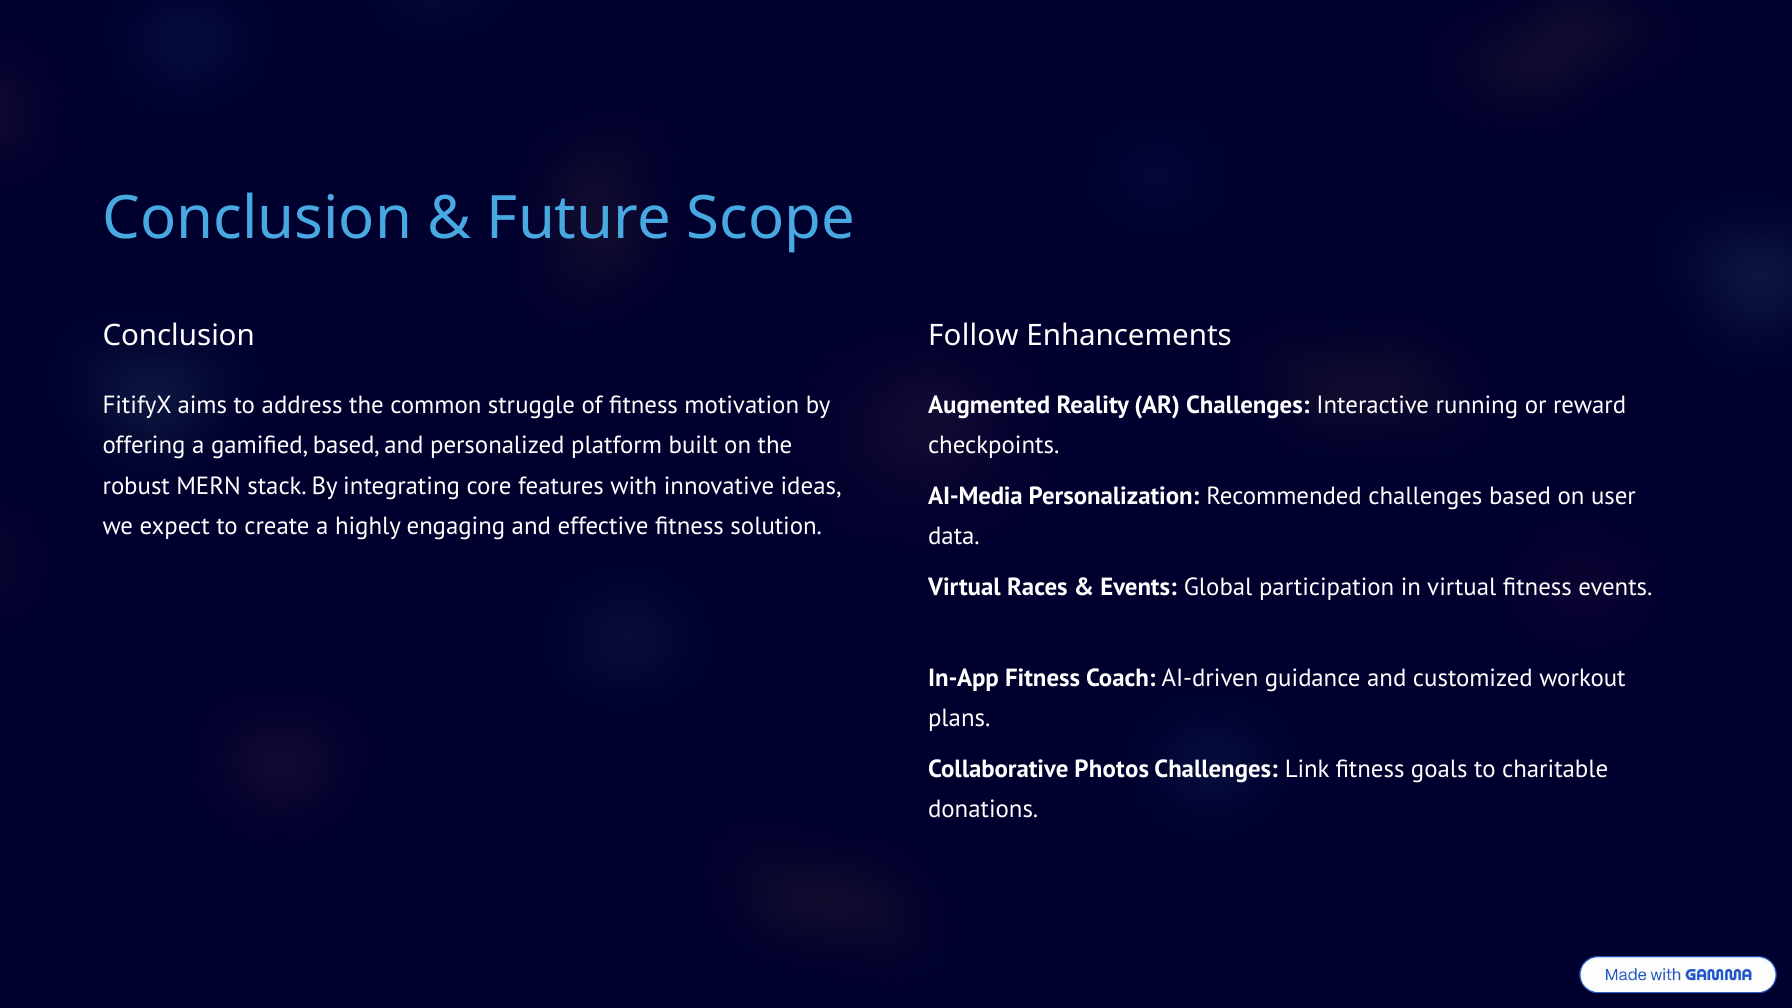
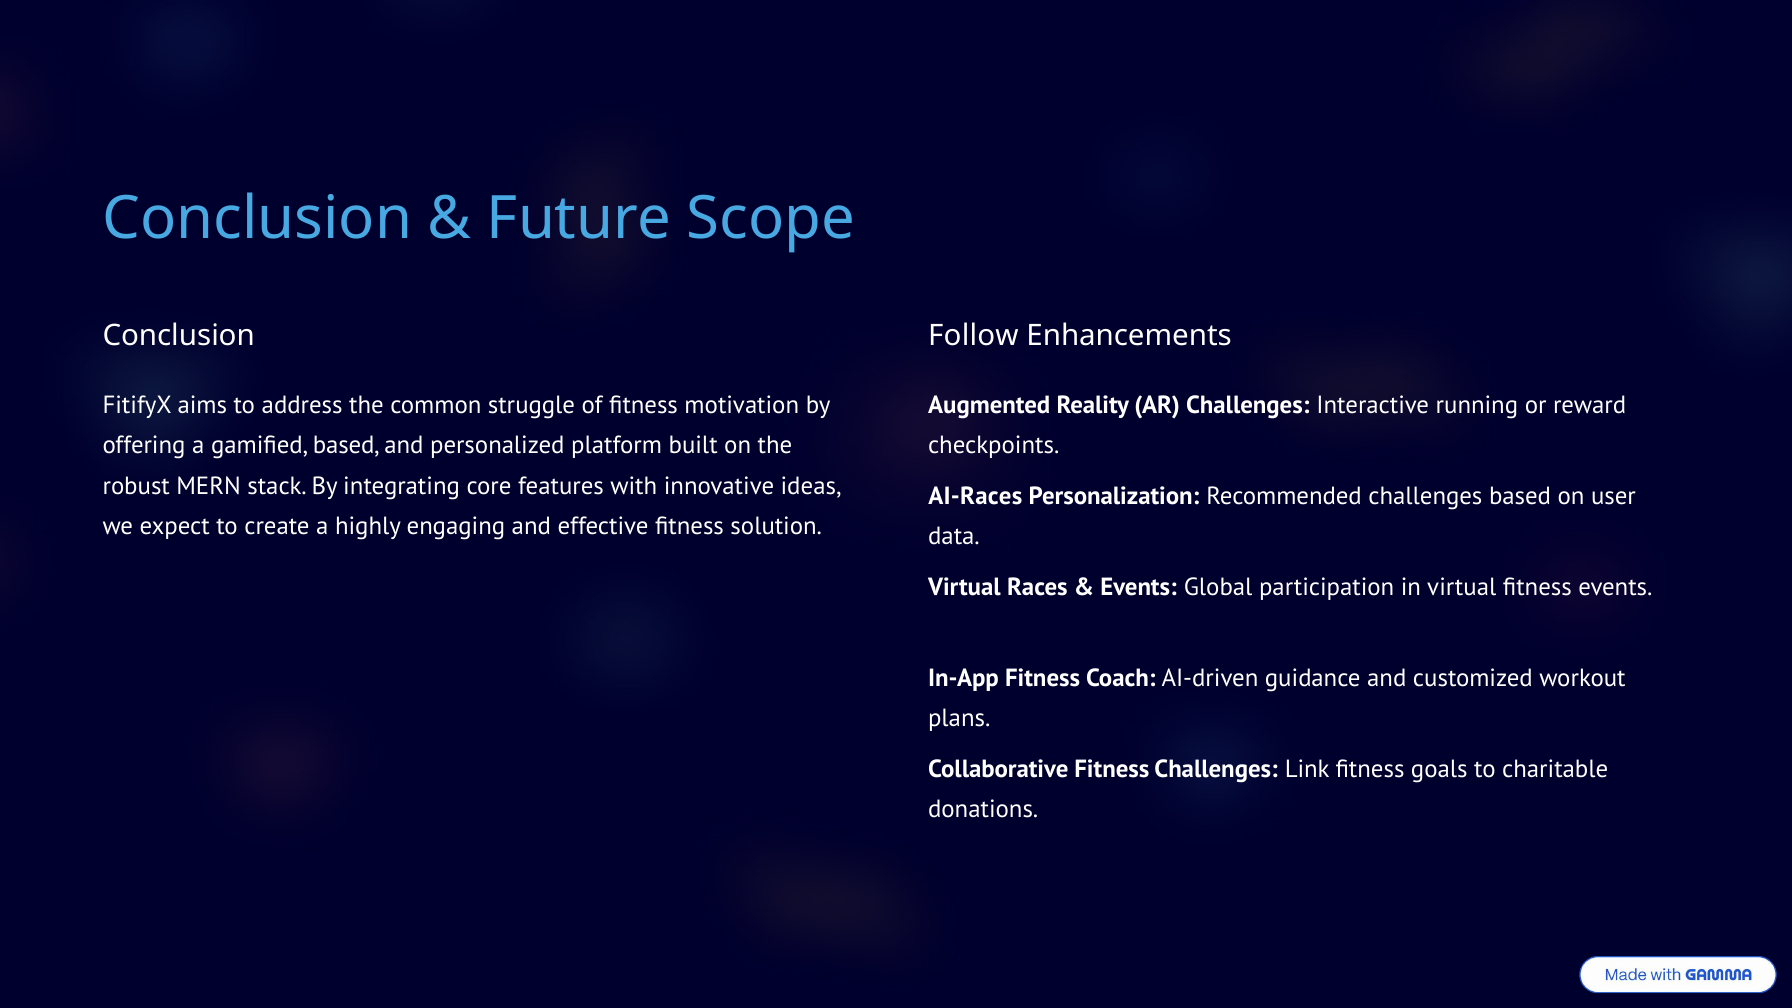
AI-Media: AI-Media -> AI-Races
Collaborative Photos: Photos -> Fitness
